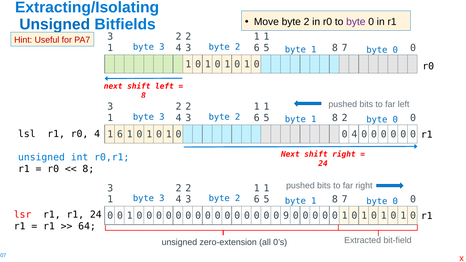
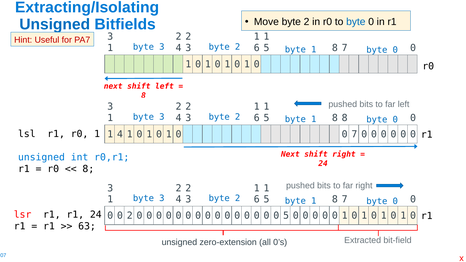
byte at (356, 22) colour: purple -> blue
8 2: 2 -> 8
r0 4: 4 -> 1
6 at (120, 134): 6 -> 4
0 4: 4 -> 7
1 at (130, 216): 1 -> 2
0 9: 9 -> 5
64: 64 -> 63
